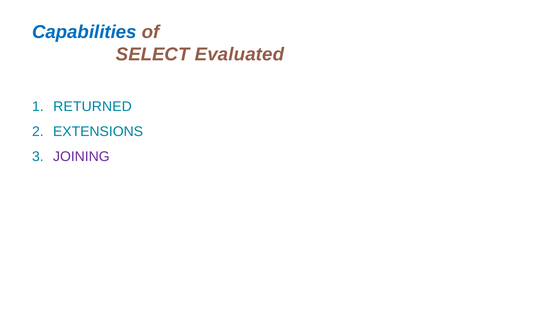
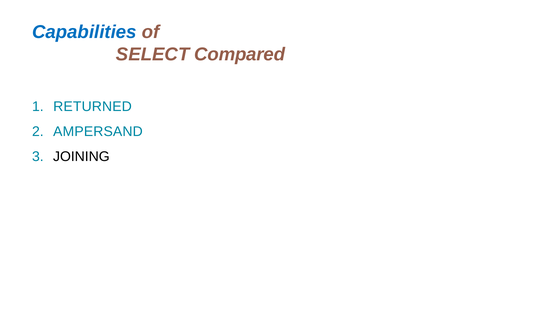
Evaluated: Evaluated -> Compared
EXTENSIONS: EXTENSIONS -> AMPERSAND
JOINING colour: purple -> black
